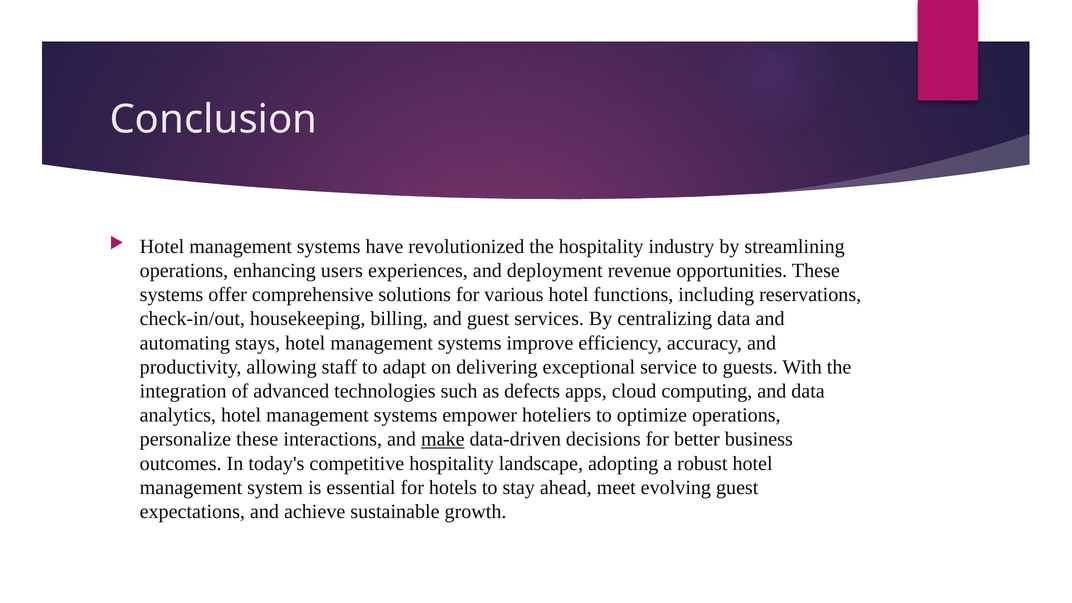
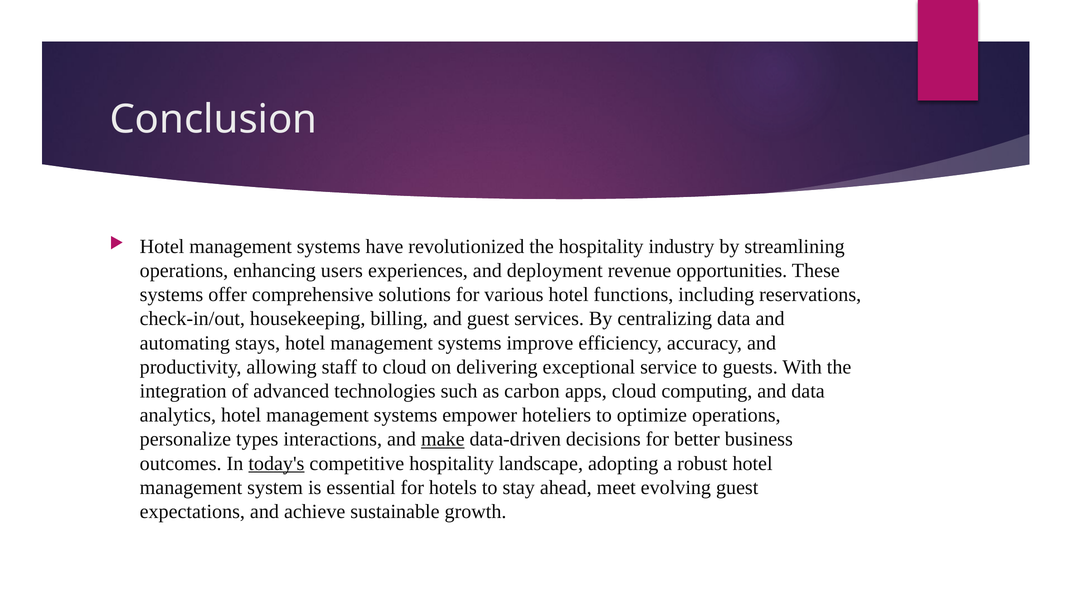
to adapt: adapt -> cloud
defects: defects -> carbon
personalize these: these -> types
today's underline: none -> present
